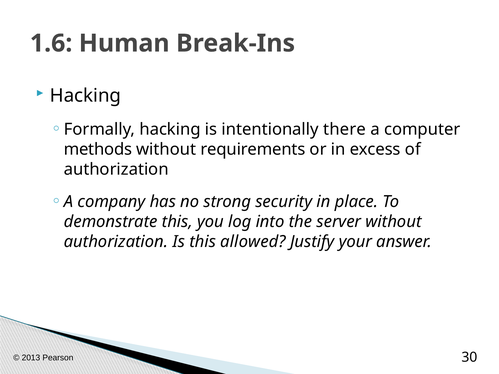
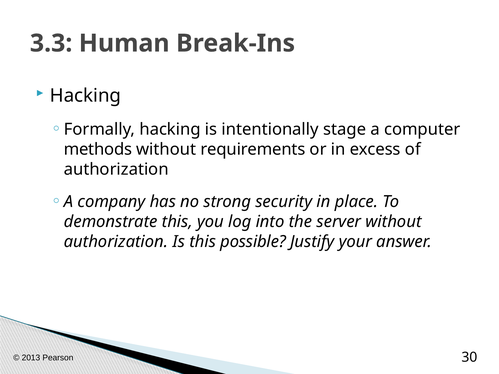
1.6: 1.6 -> 3.3
there: there -> stage
allowed: allowed -> possible
